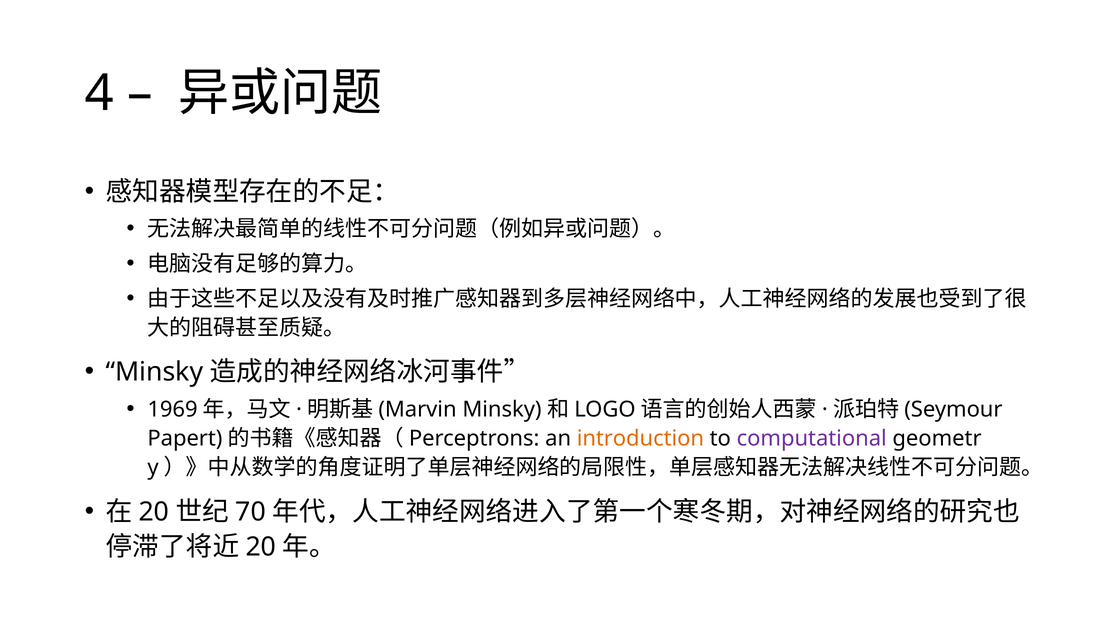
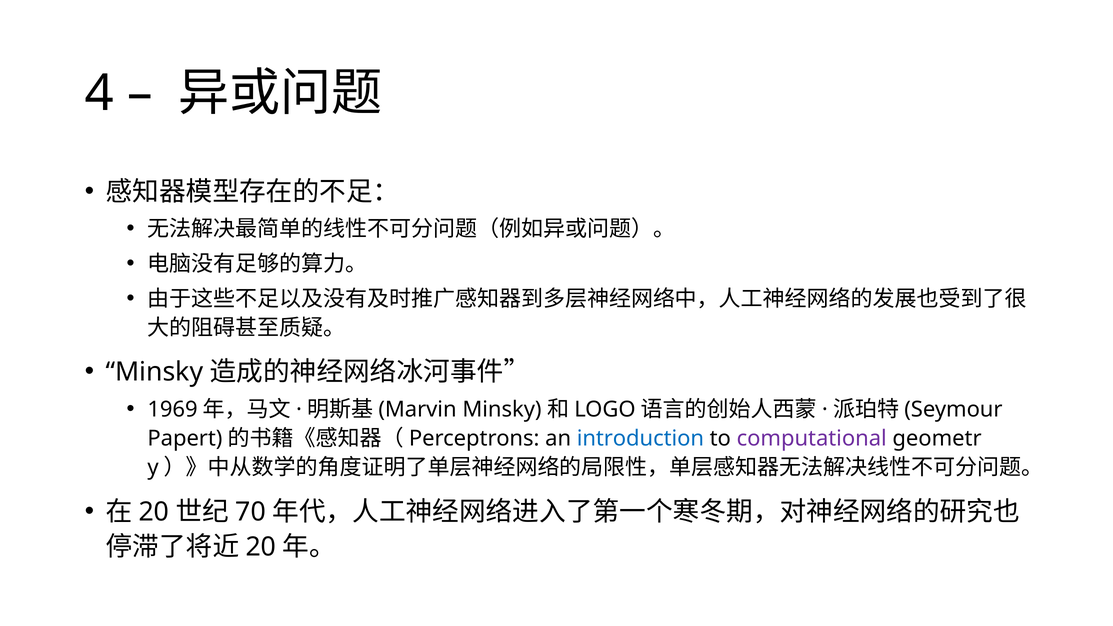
introduction colour: orange -> blue
